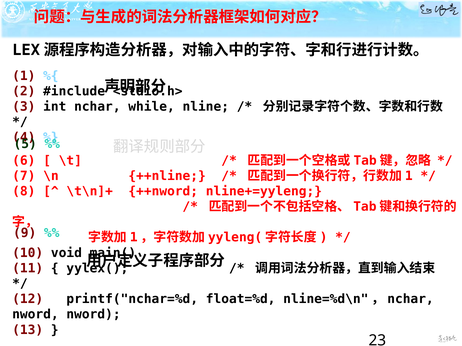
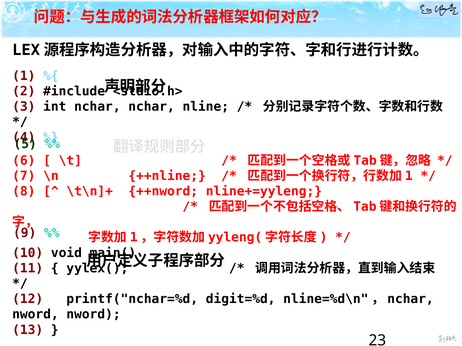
nchar while: while -> nchar
float=%d: float=%d -> digit=%d
